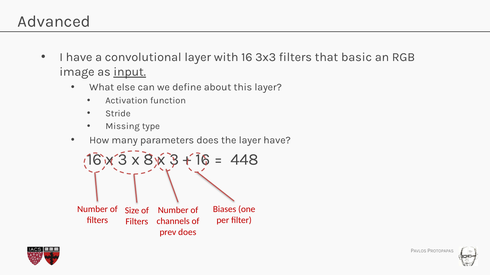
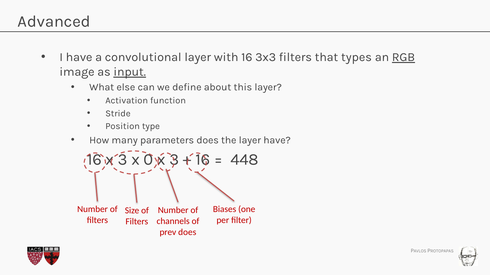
basic: basic -> types
RGB underline: none -> present
Missing: Missing -> Position
8: 8 -> 0
